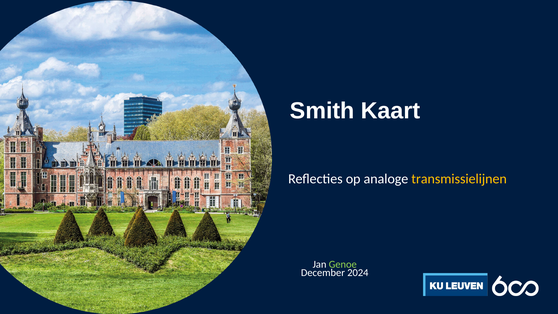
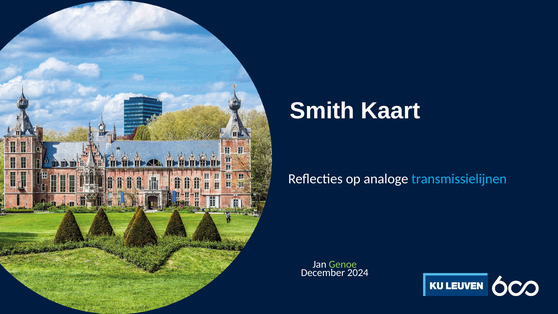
transmissielijnen colour: yellow -> light blue
